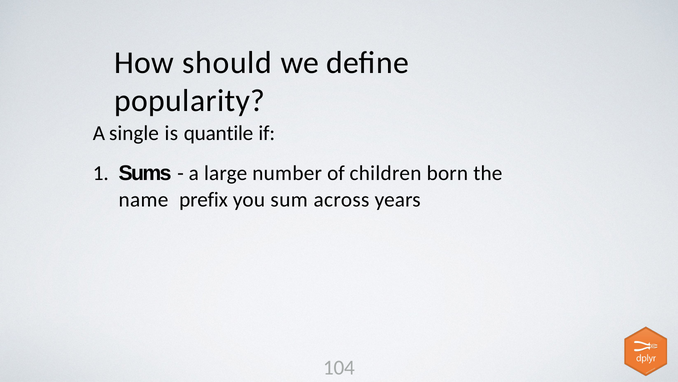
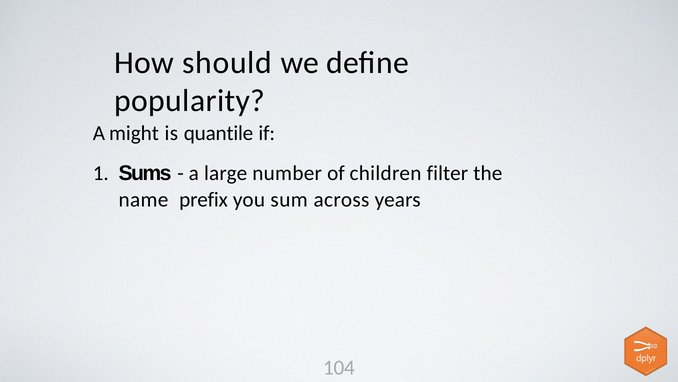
single: single -> might
born: born -> filter
